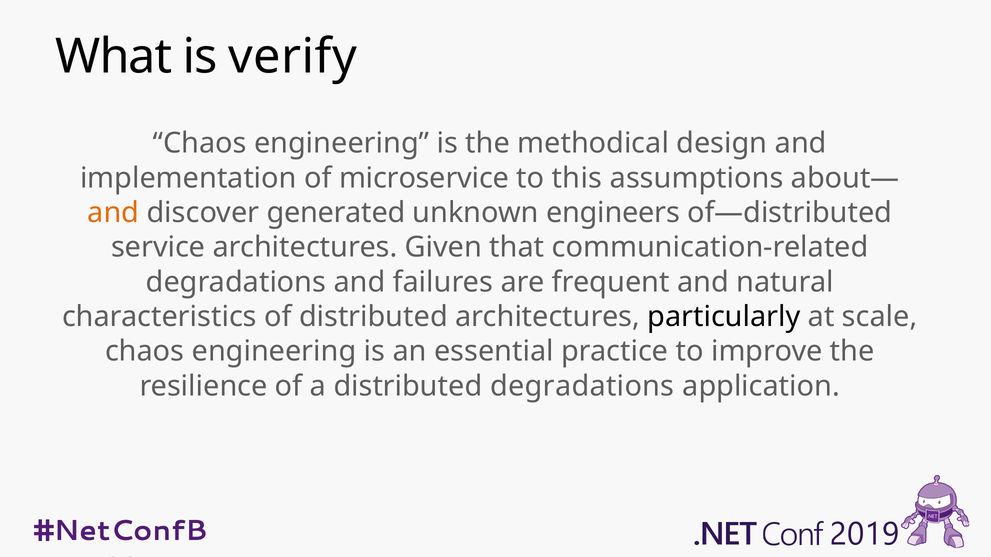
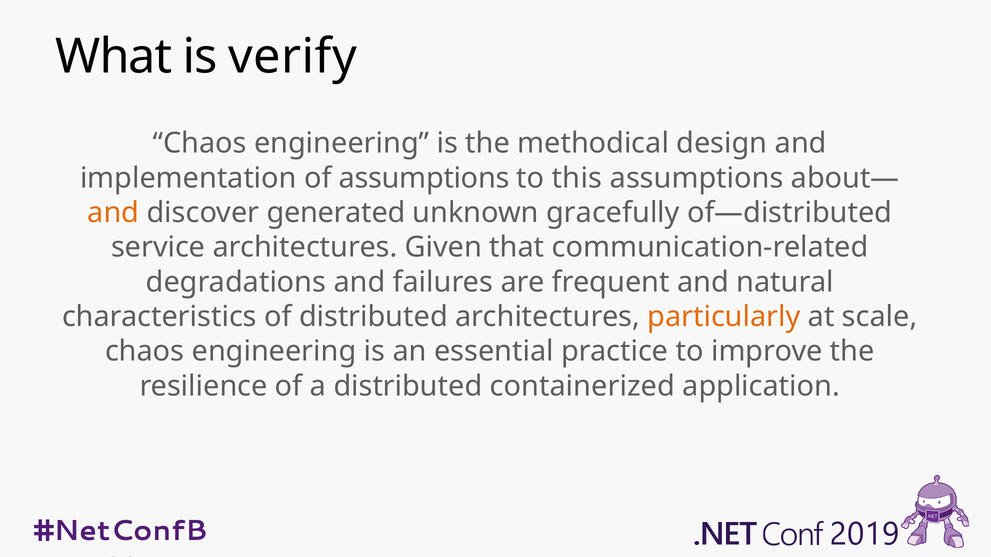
of microservice: microservice -> assumptions
engineers: engineers -> gracefully
particularly colour: black -> orange
distributed degradations: degradations -> containerized
